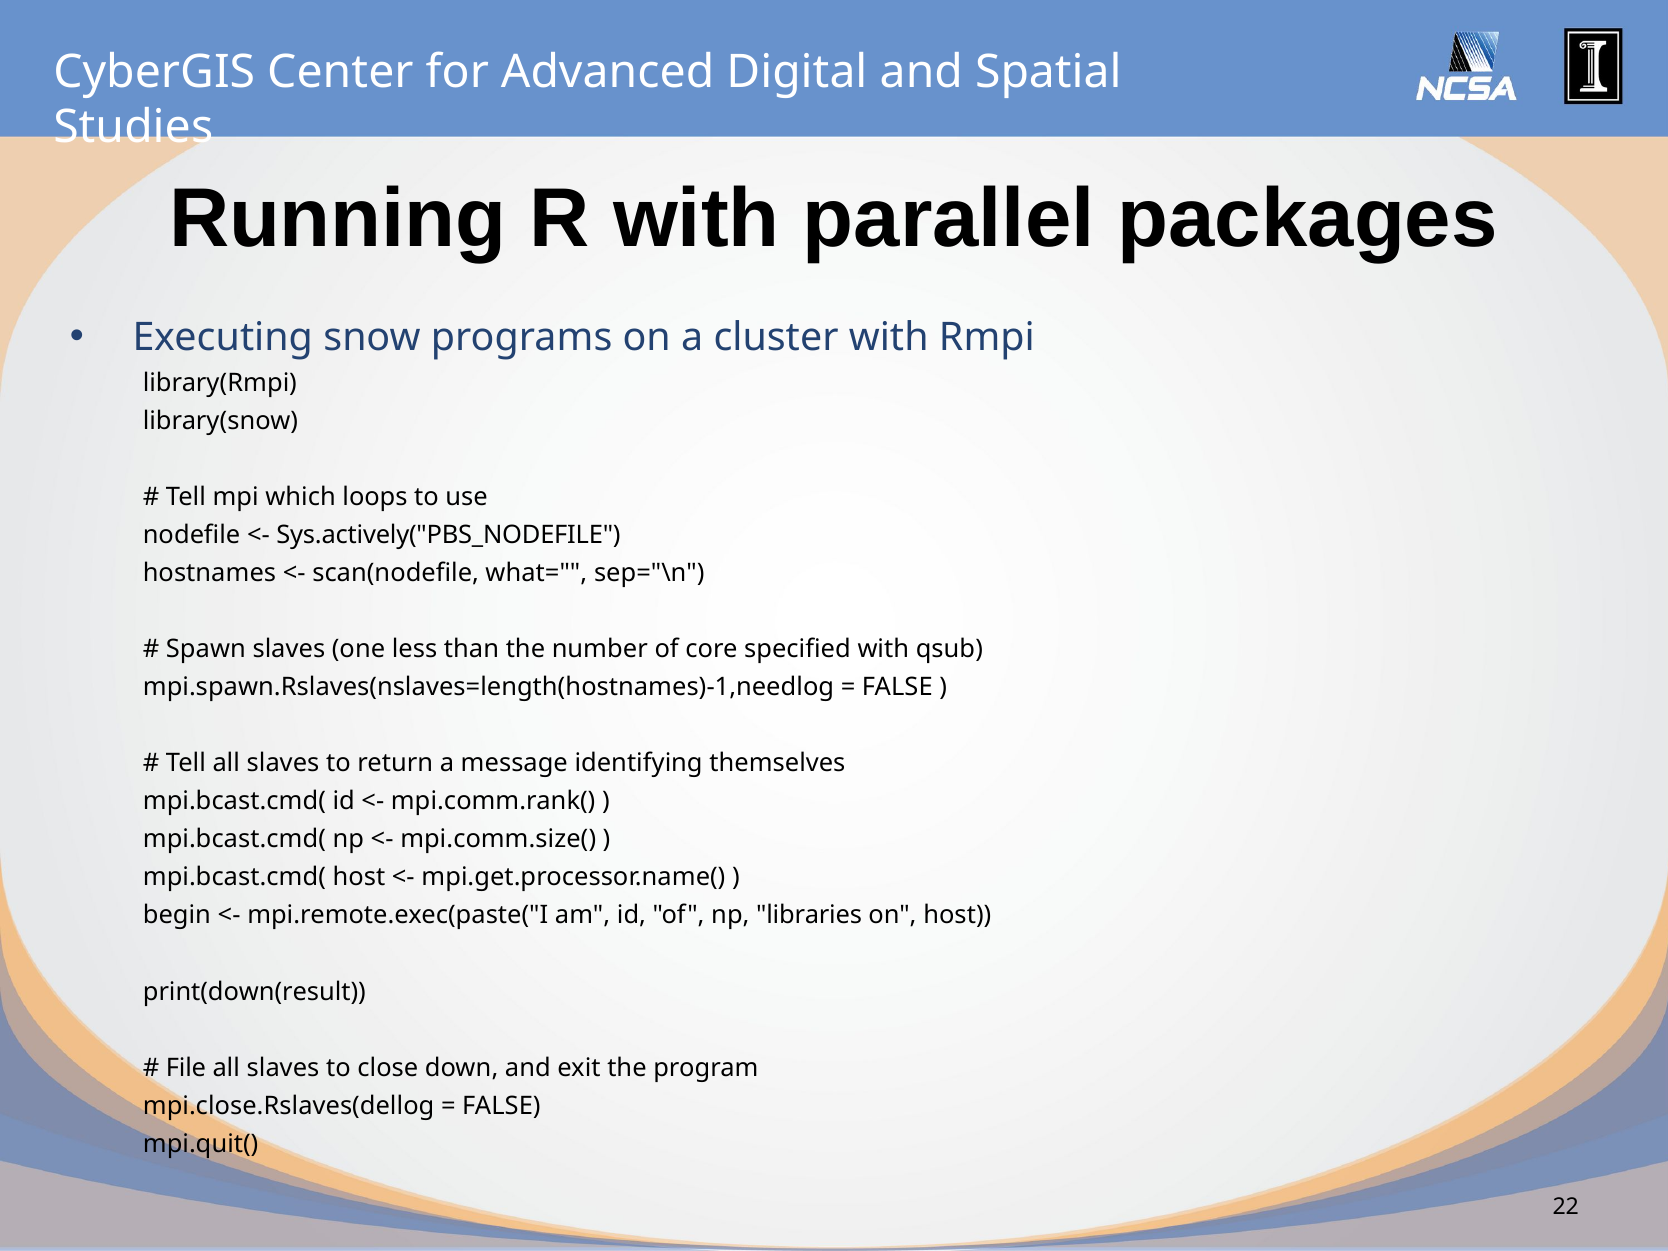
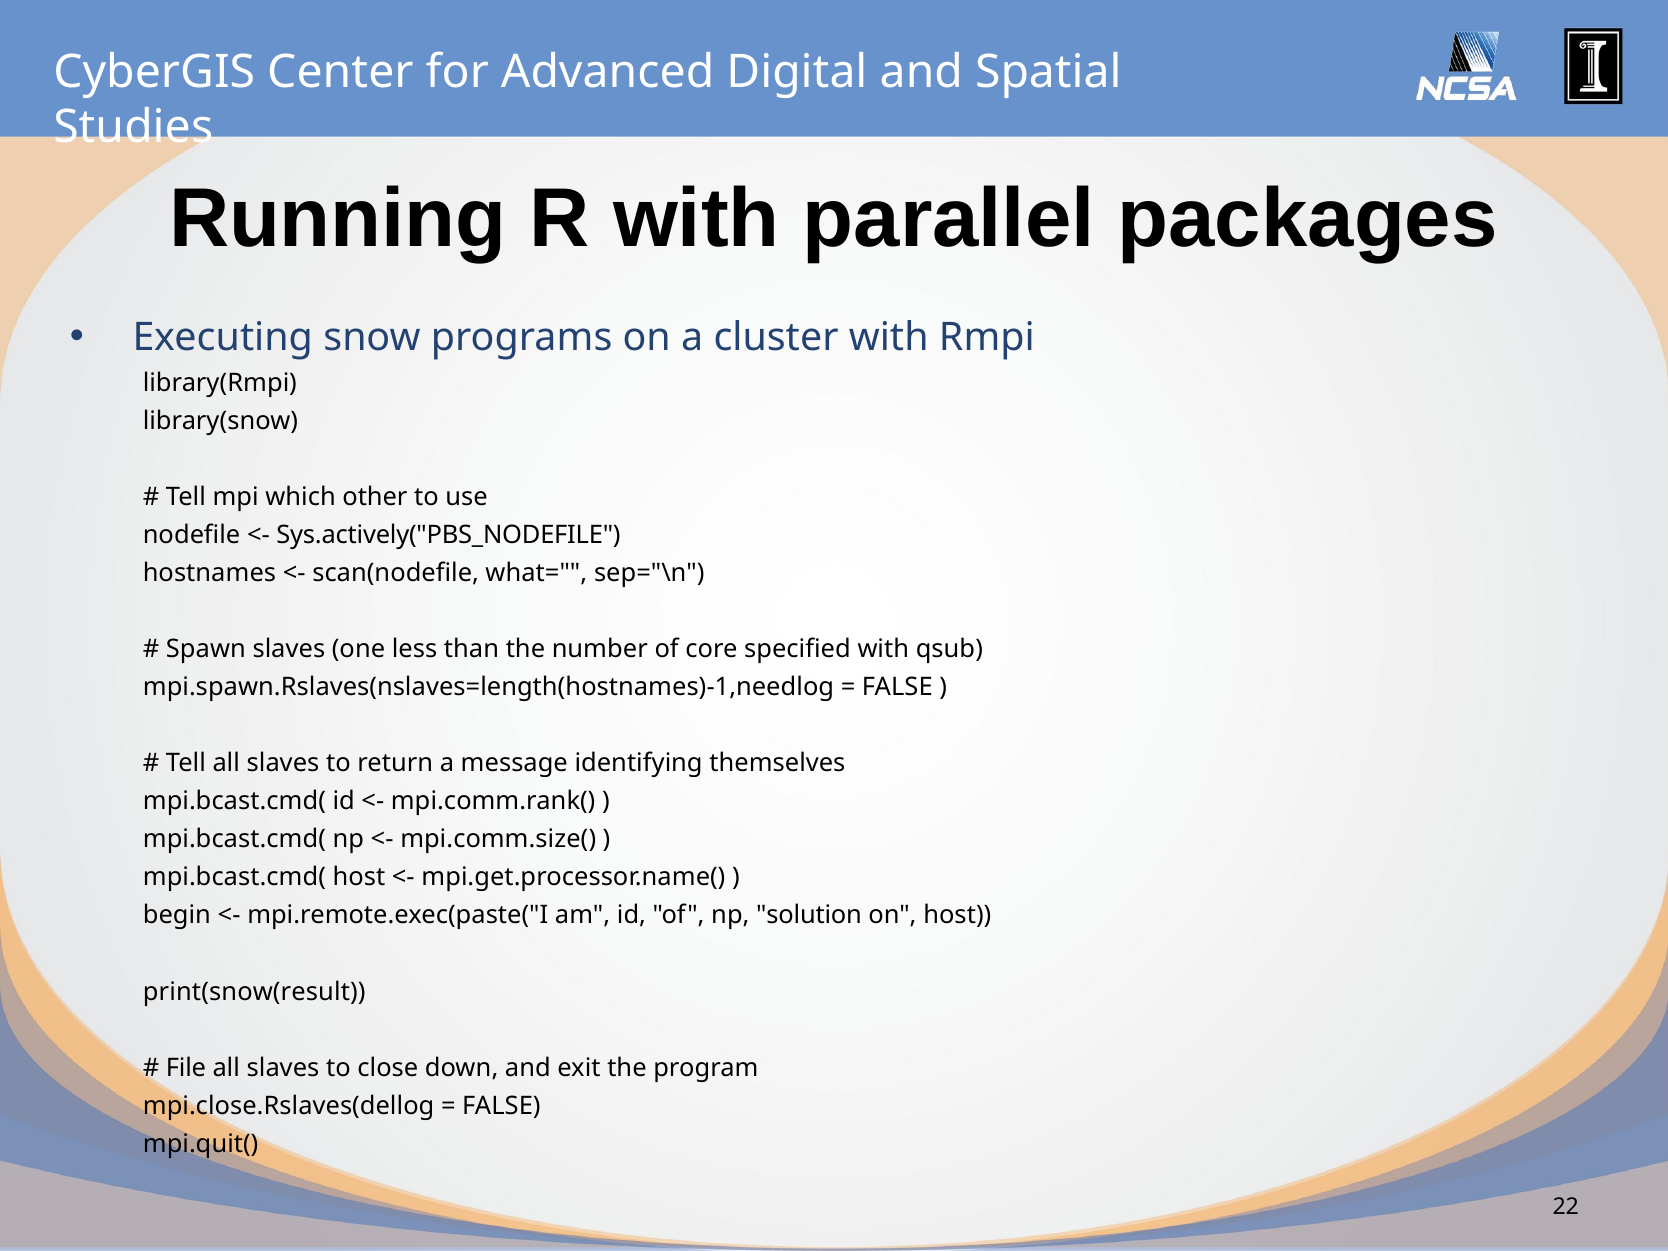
loops: loops -> other
libraries: libraries -> solution
print(down(result: print(down(result -> print(snow(result
